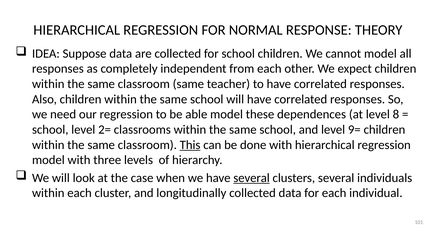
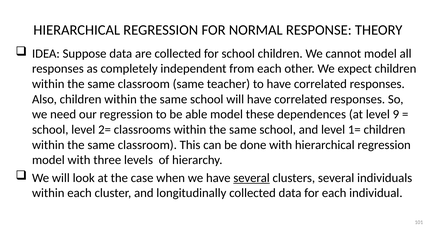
8: 8 -> 9
9=: 9= -> 1=
This underline: present -> none
